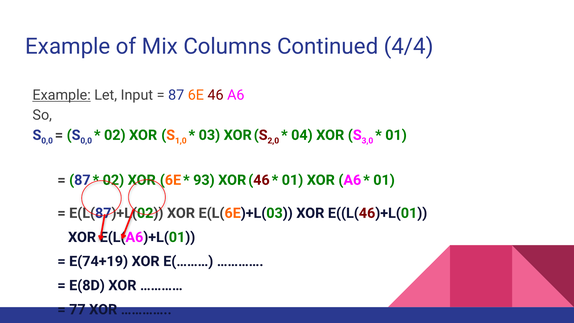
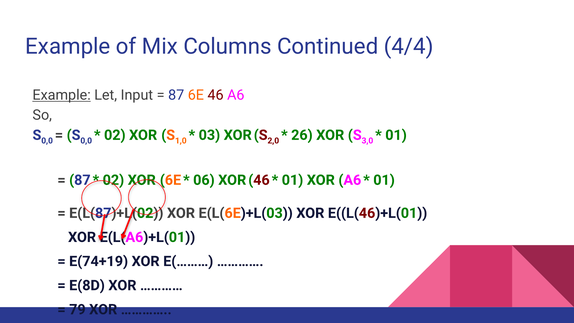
04: 04 -> 26
93: 93 -> 06
77: 77 -> 79
